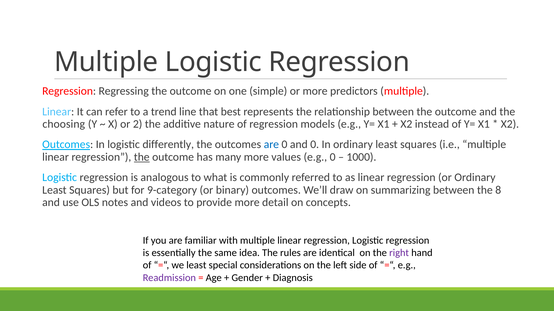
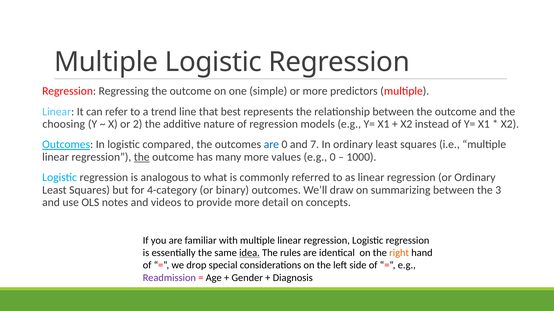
differently: differently -> compared
and 0: 0 -> 7
9-category: 9-category -> 4-category
8: 8 -> 3
idea underline: none -> present
right colour: purple -> orange
we least: least -> drop
